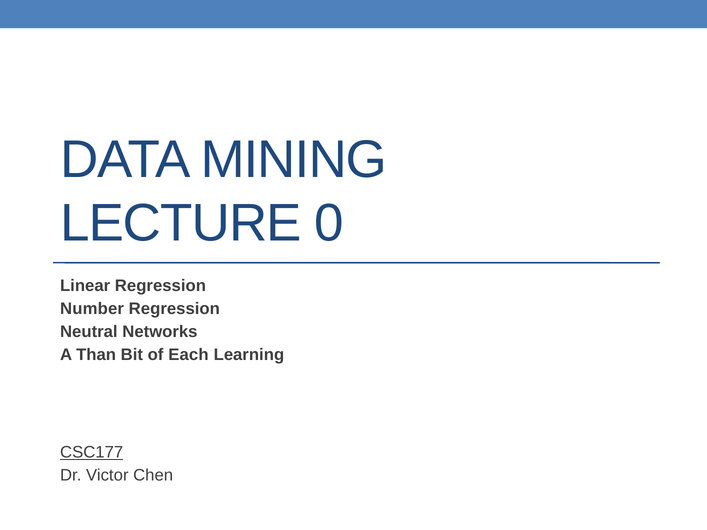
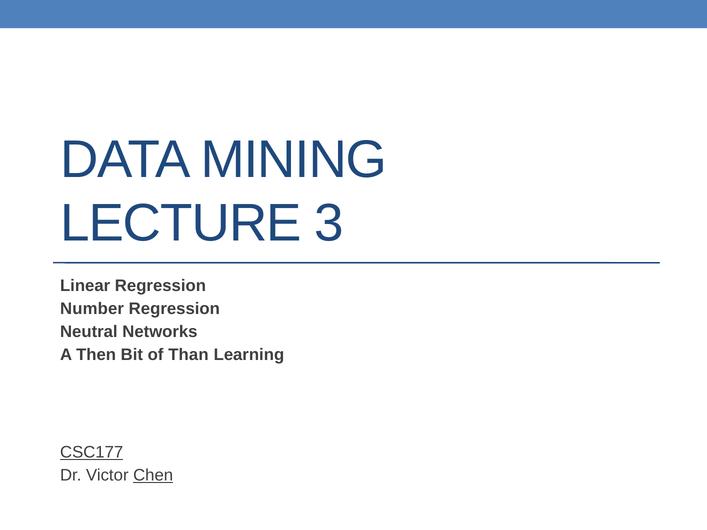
0: 0 -> 3
Than: Than -> Then
Each: Each -> Than
Chen underline: none -> present
